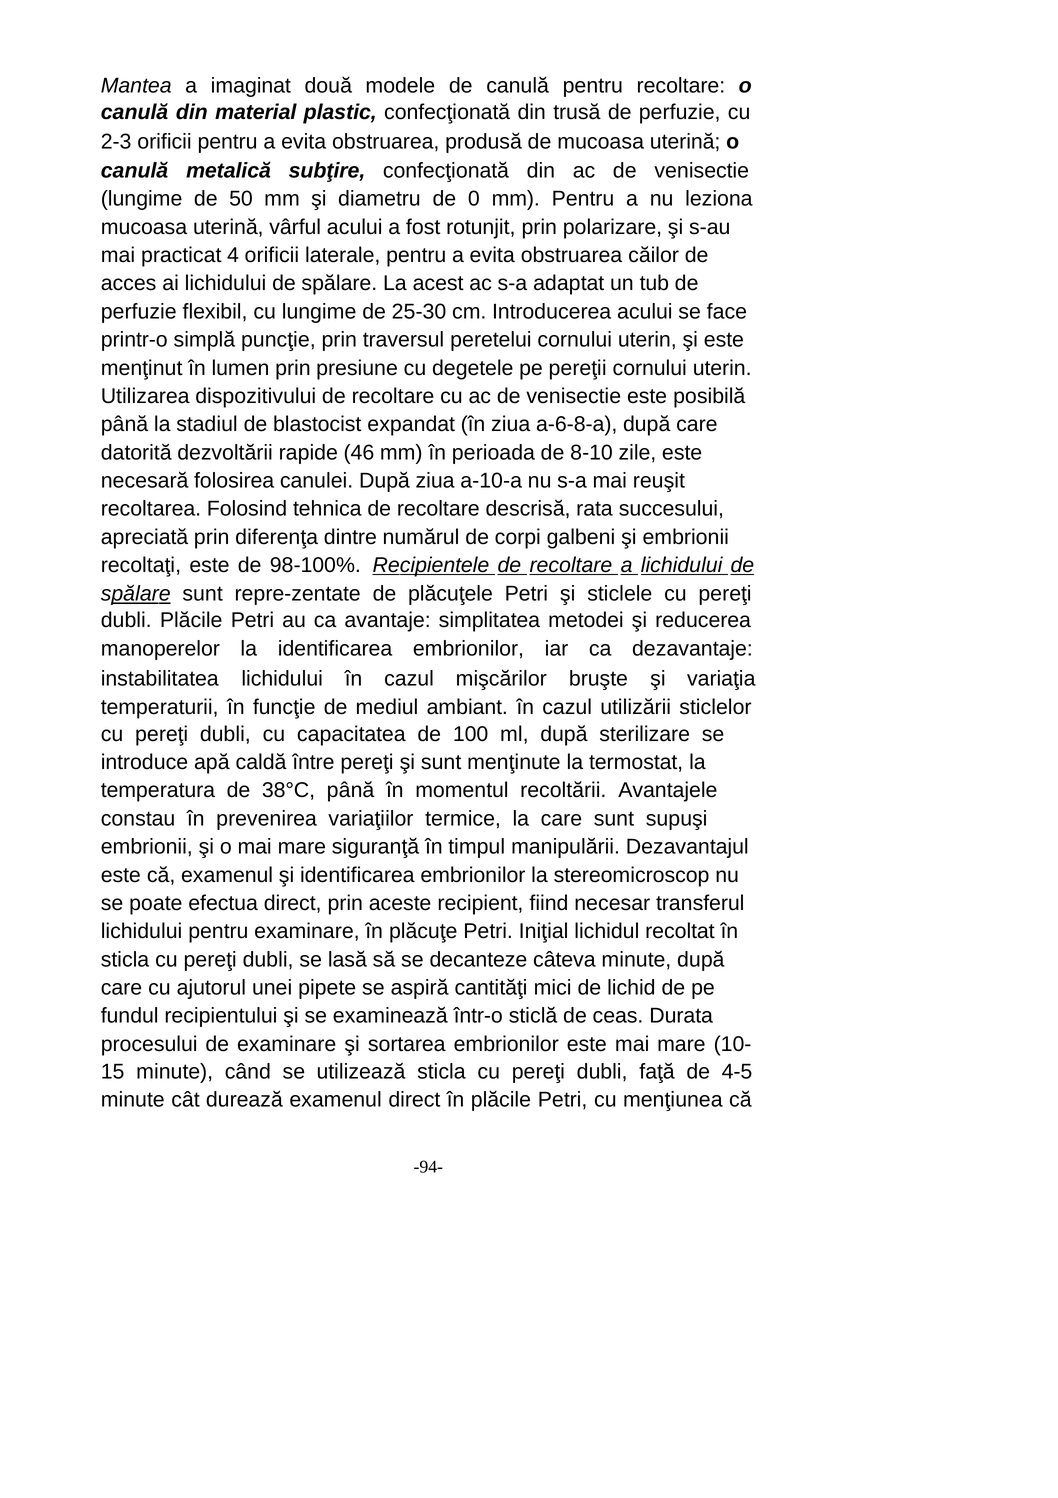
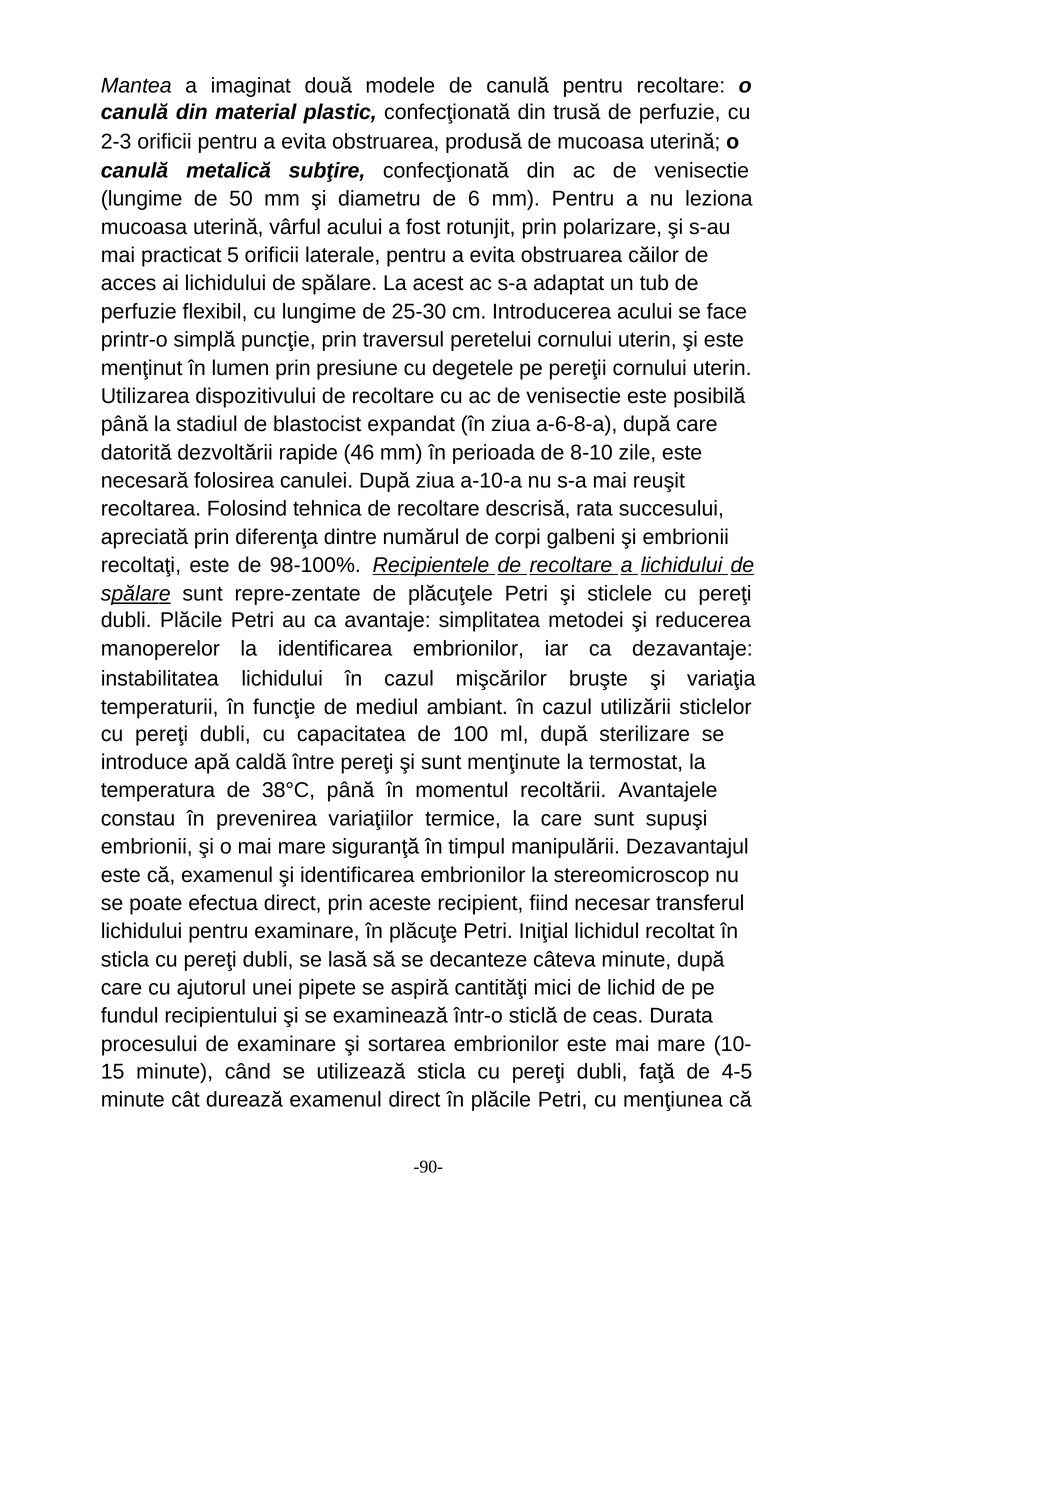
0: 0 -> 6
4: 4 -> 5
-94-: -94- -> -90-
